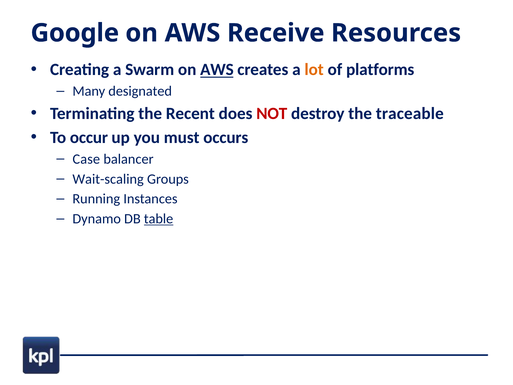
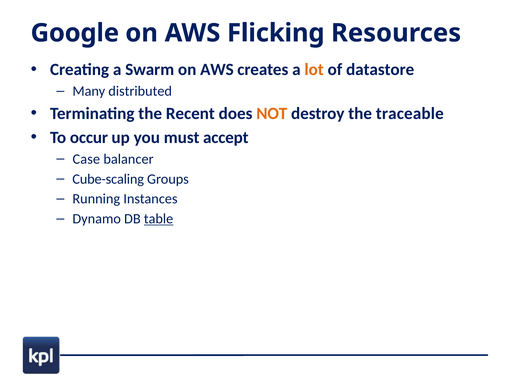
Receive: Receive -> Flicking
AWS at (217, 70) underline: present -> none
platforms: platforms -> datastore
designated: designated -> distributed
NOT colour: red -> orange
occurs: occurs -> accept
Wait-scaling: Wait-scaling -> Cube-scaling
